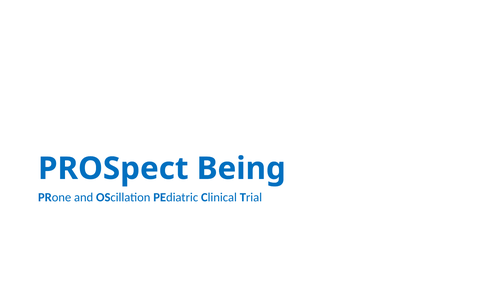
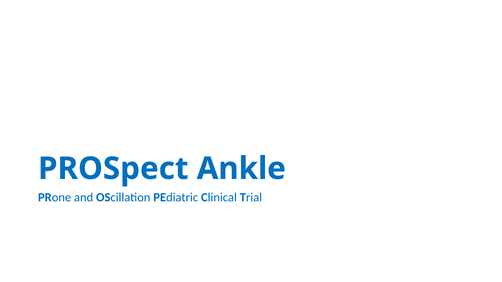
Being: Being -> Ankle
